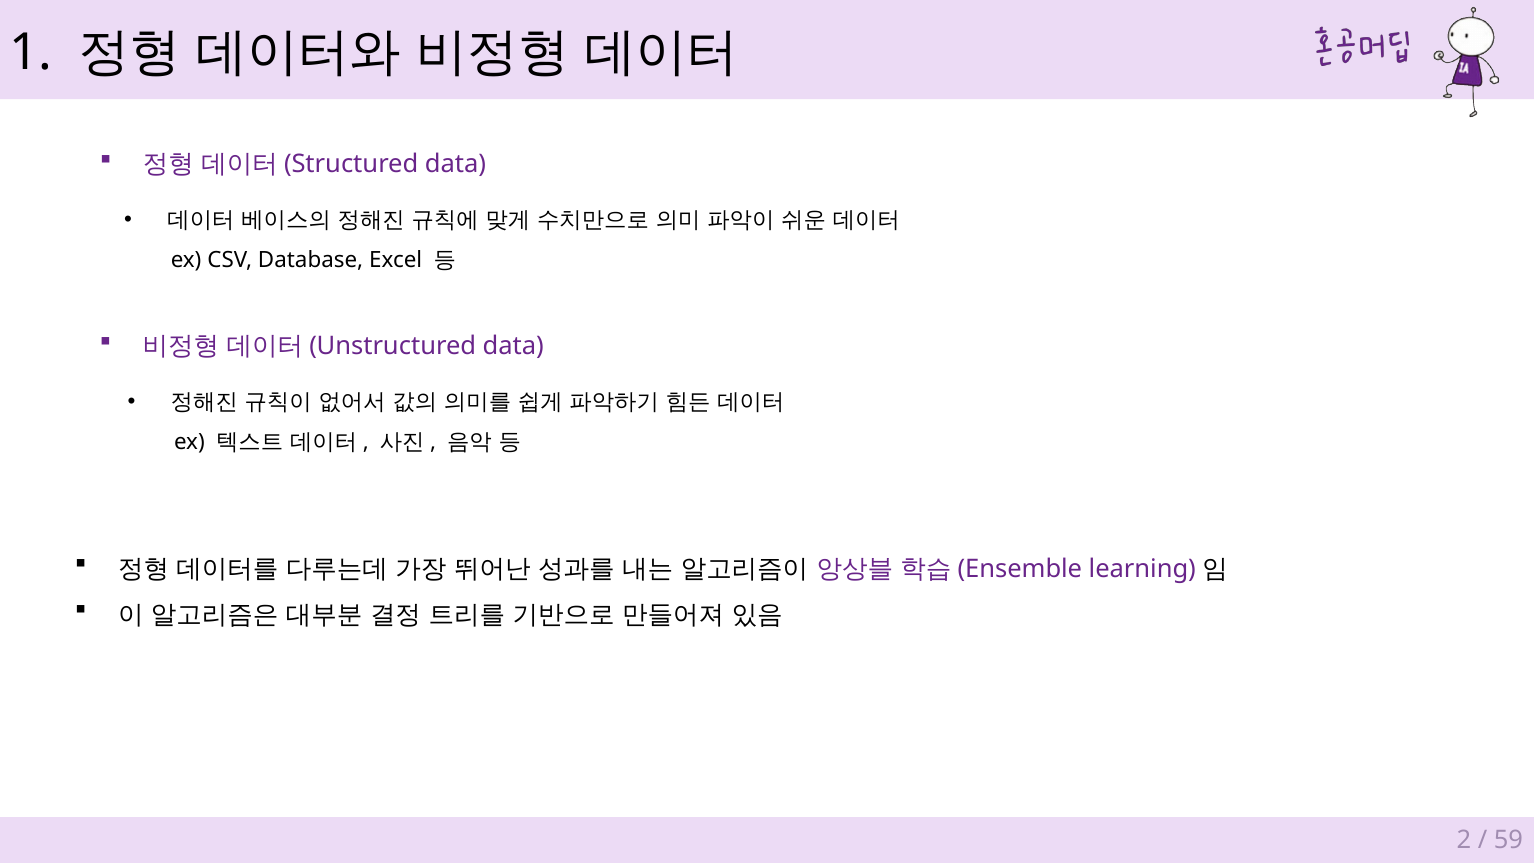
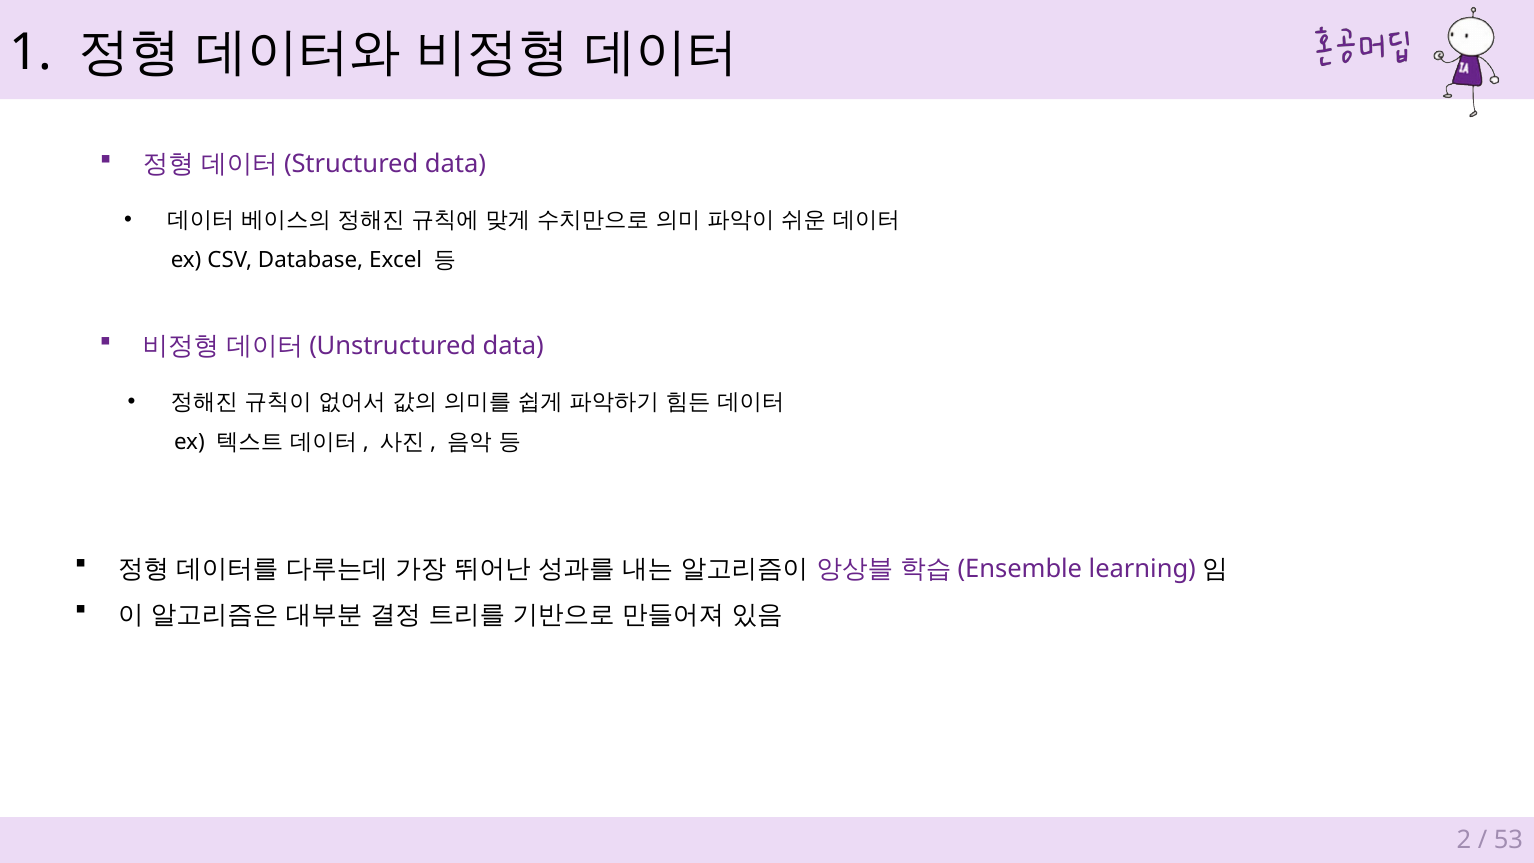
59: 59 -> 53
